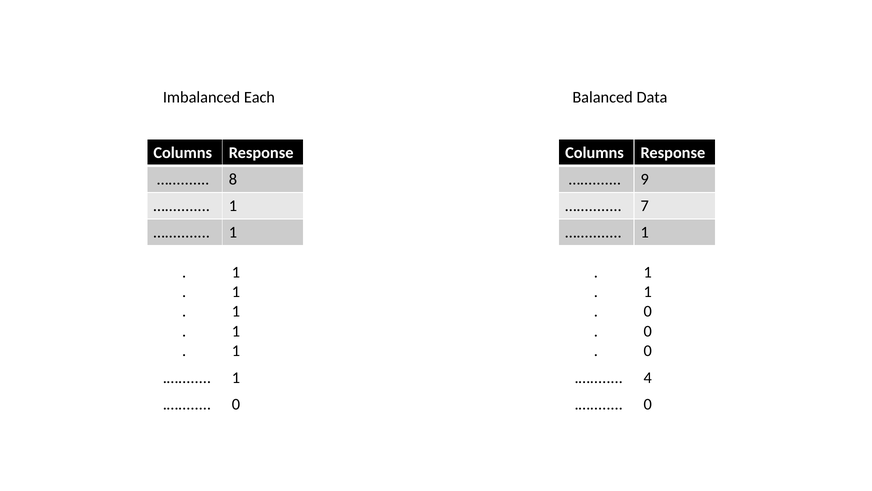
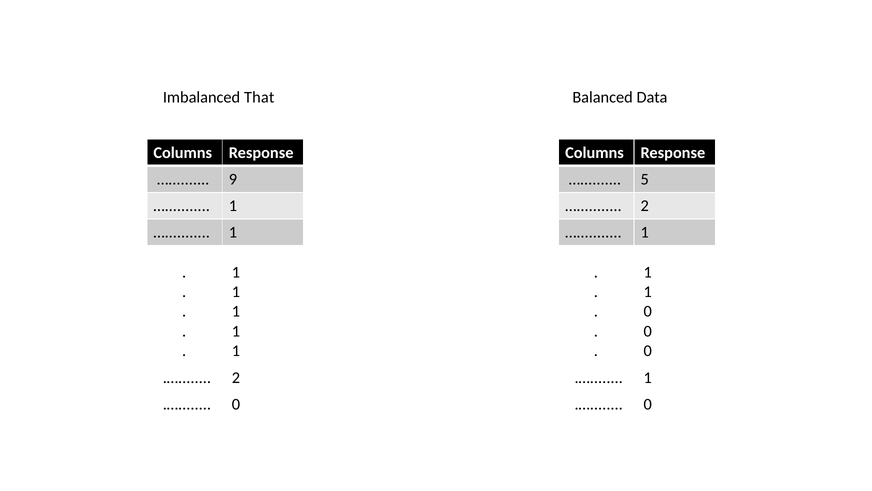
Each: Each -> That
8: 8 -> 9
9: 9 -> 5
7 at (645, 206): 7 -> 2
1 at (236, 378): 1 -> 2
4 at (648, 378): 4 -> 1
